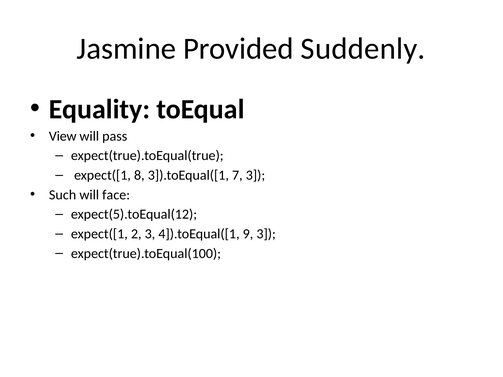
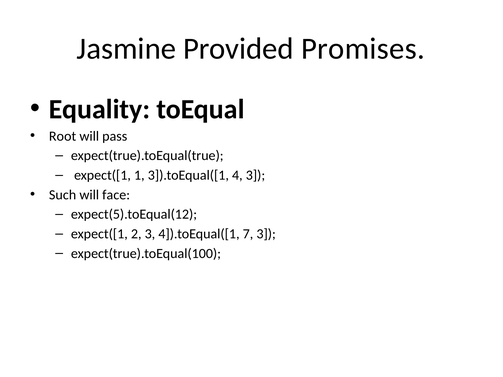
Suddenly: Suddenly -> Promises
View: View -> Root
8: 8 -> 1
7: 7 -> 4
9: 9 -> 7
